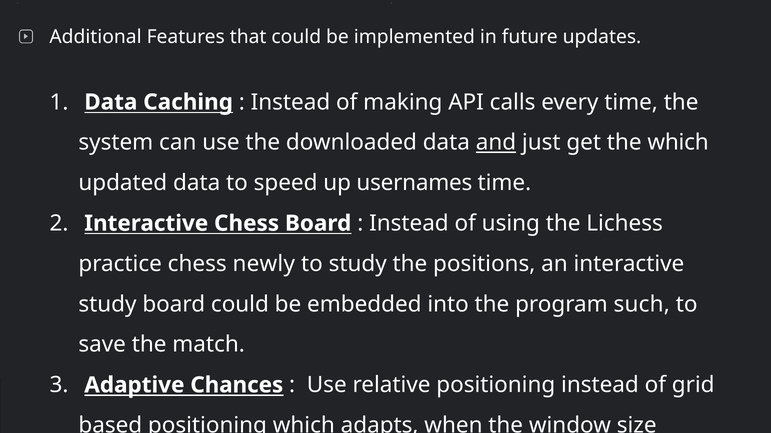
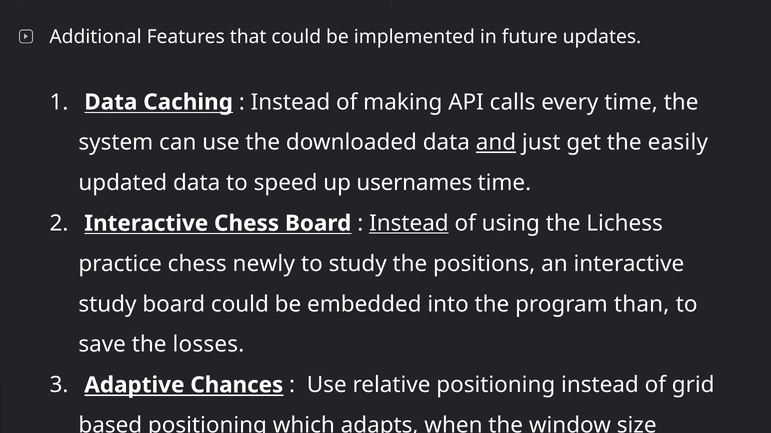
the which: which -> easily
Instead at (409, 224) underline: none -> present
such: such -> than
match: match -> losses
